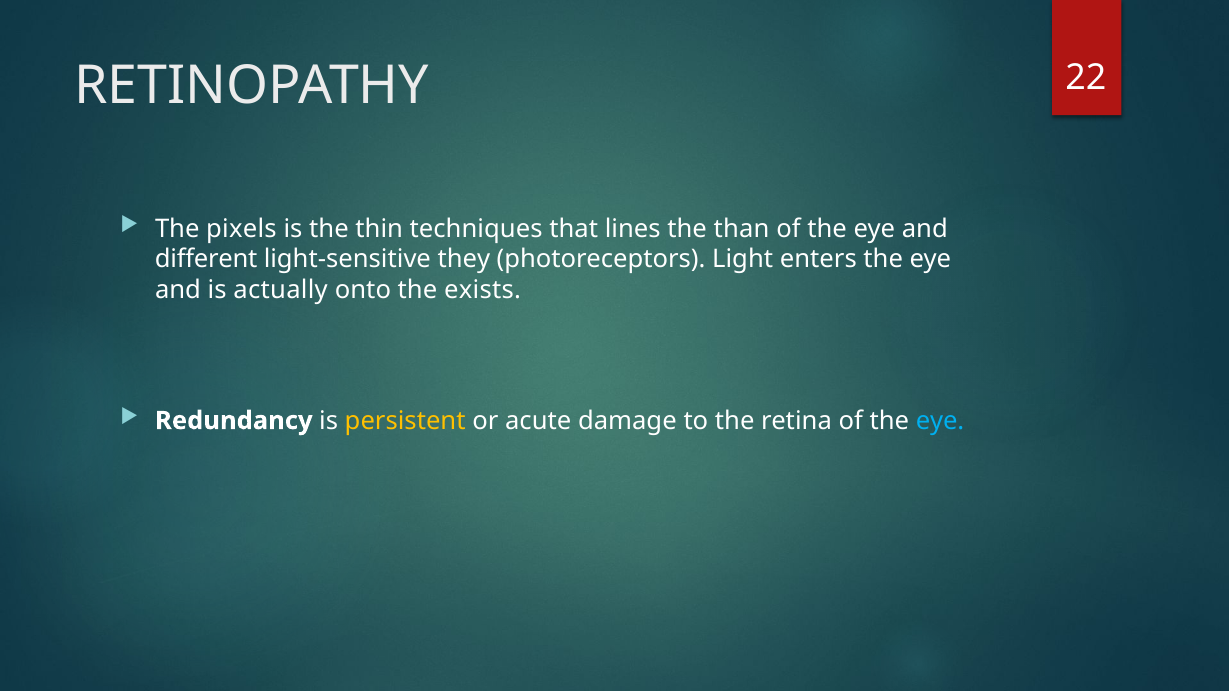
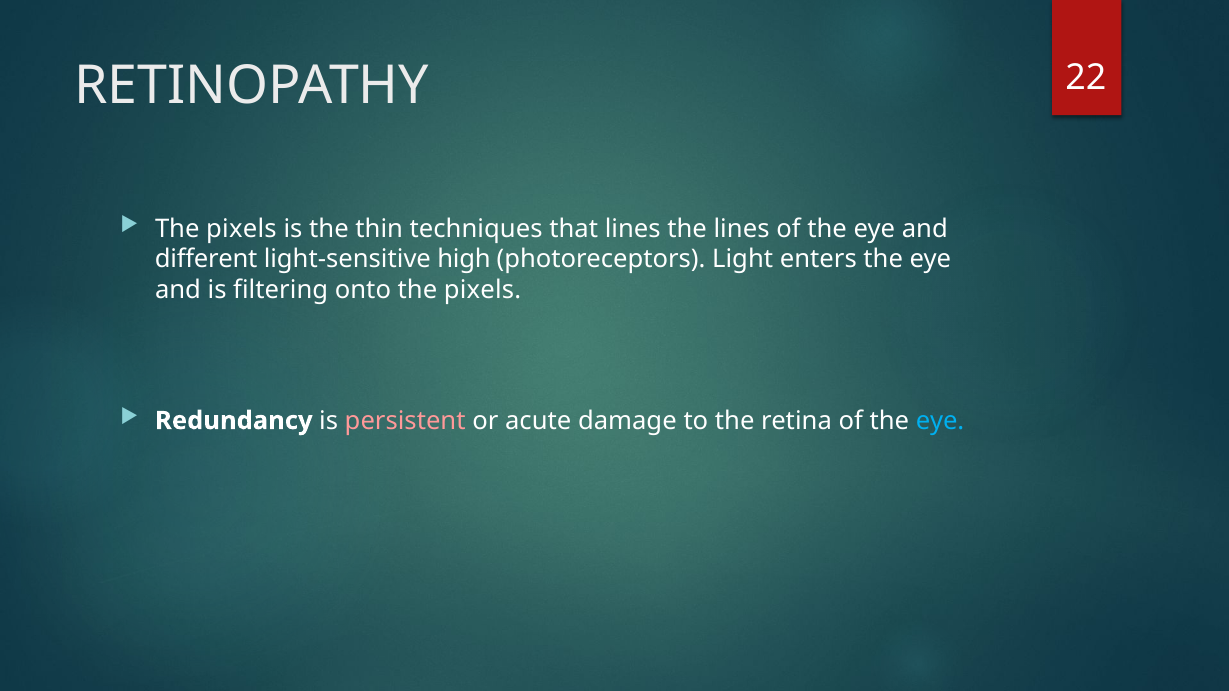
the than: than -> lines
they: they -> high
actually: actually -> filtering
onto the exists: exists -> pixels
persistent colour: yellow -> pink
